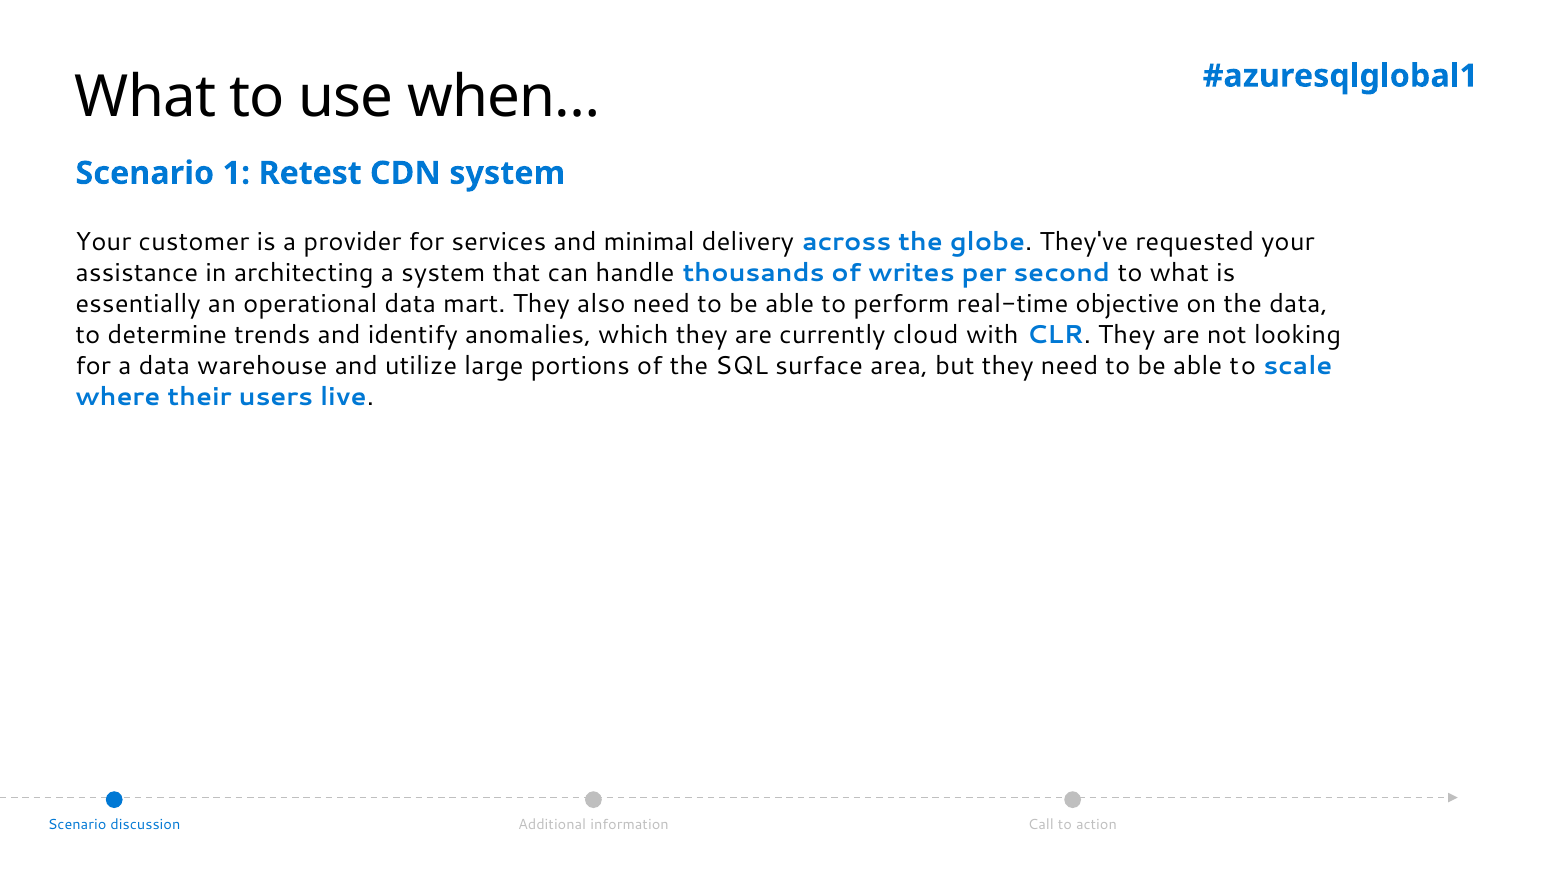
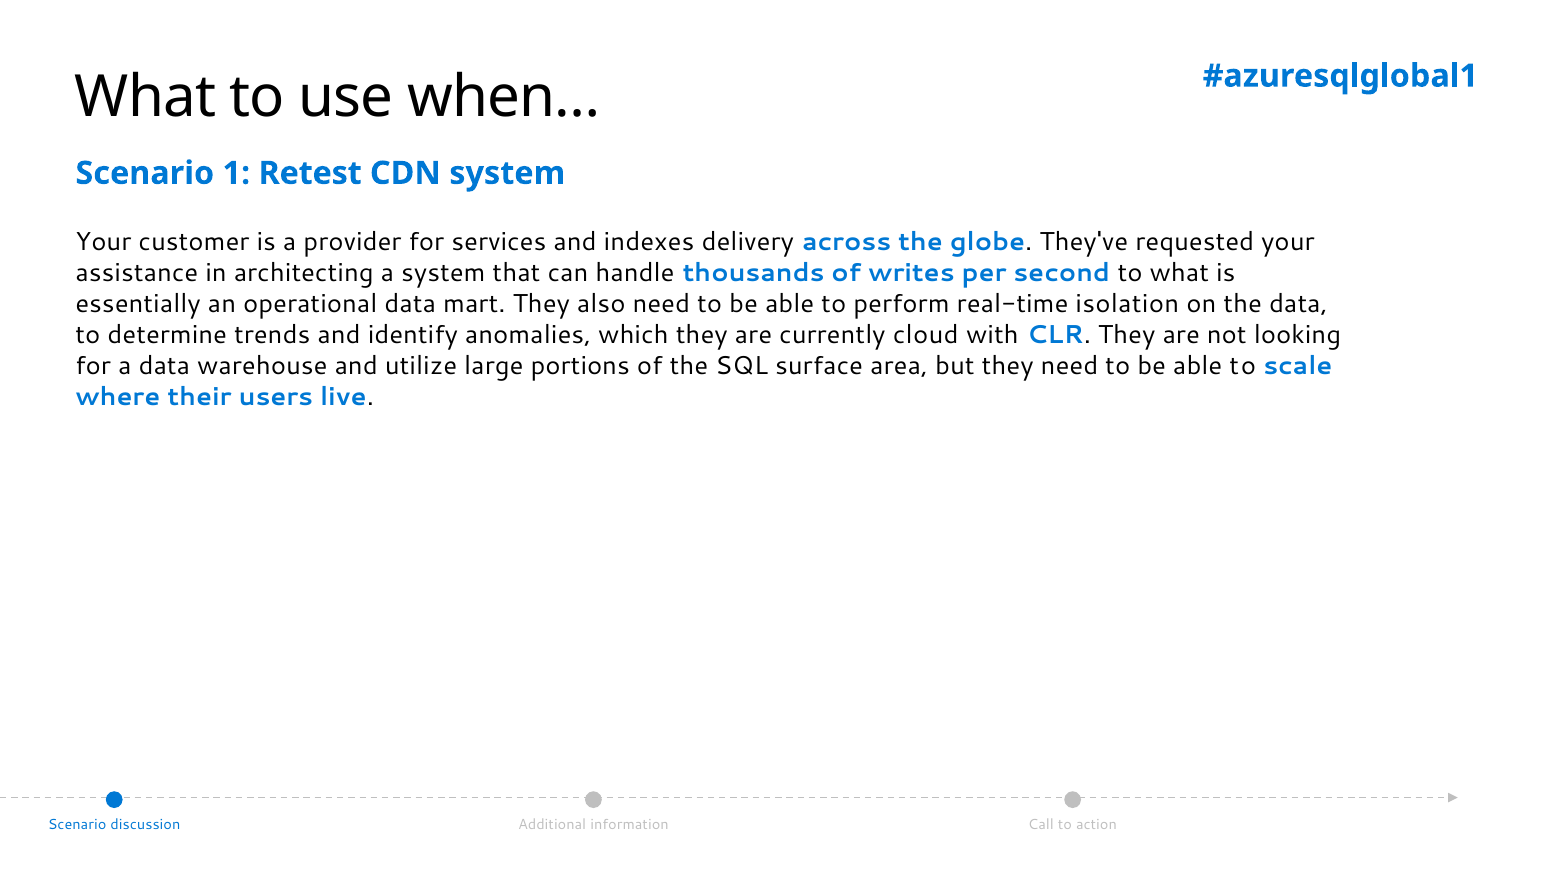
minimal: minimal -> indexes
objective: objective -> isolation
